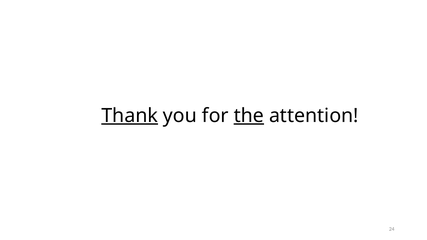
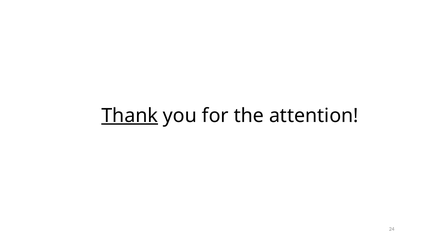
the underline: present -> none
